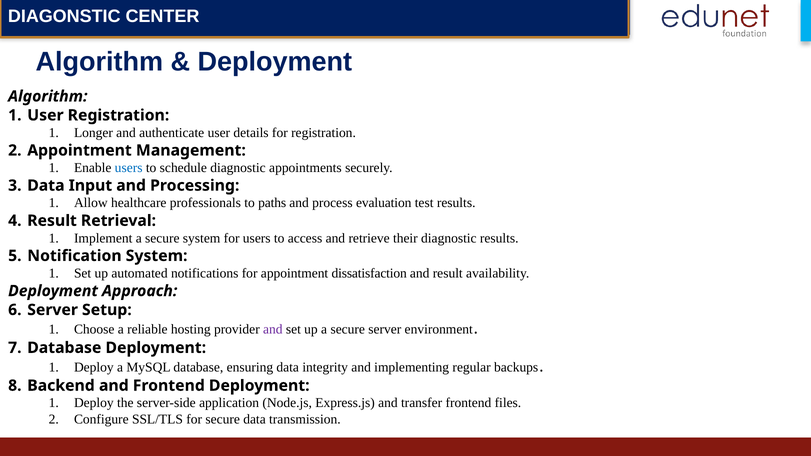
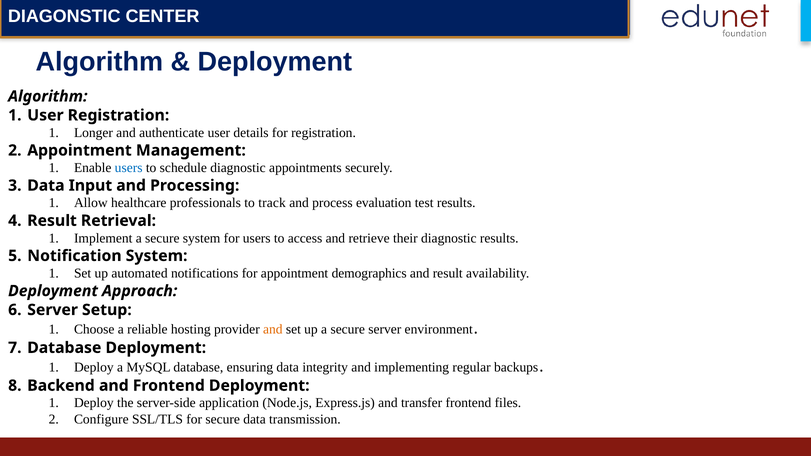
paths: paths -> track
dissatisfaction: dissatisfaction -> demographics
and at (273, 330) colour: purple -> orange
